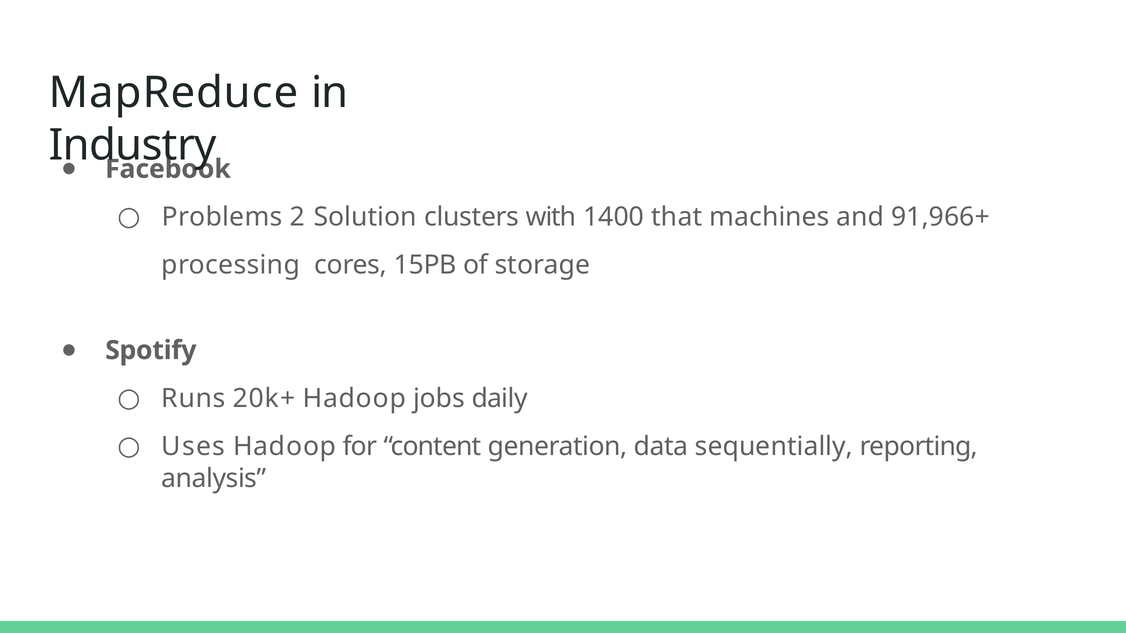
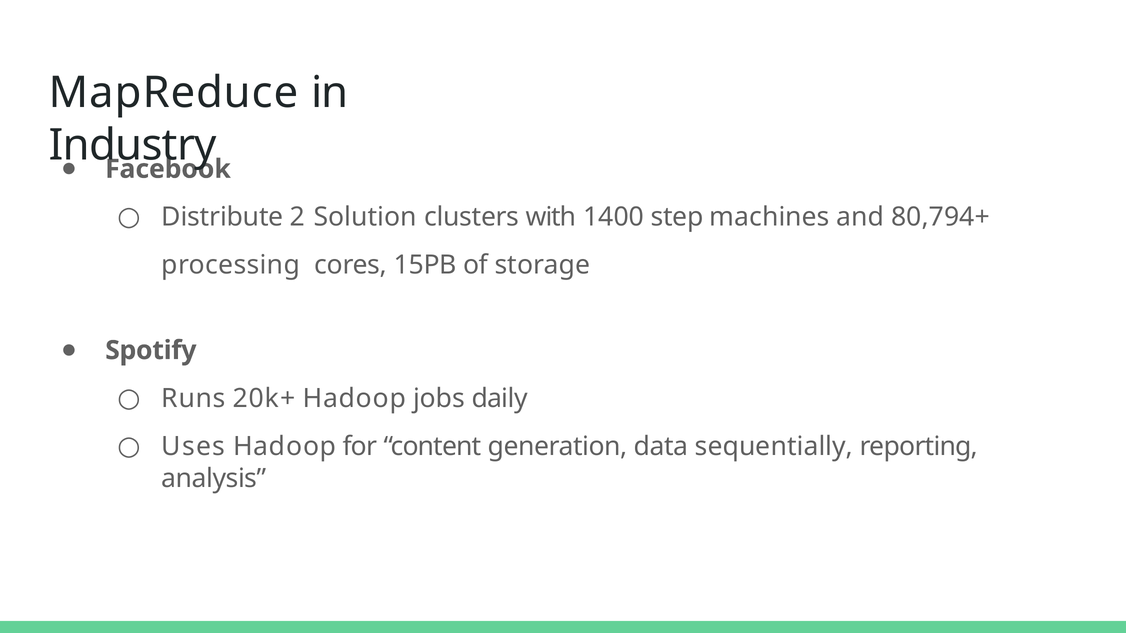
Problems: Problems -> Distribute
that: that -> step
91,966+: 91,966+ -> 80,794+
